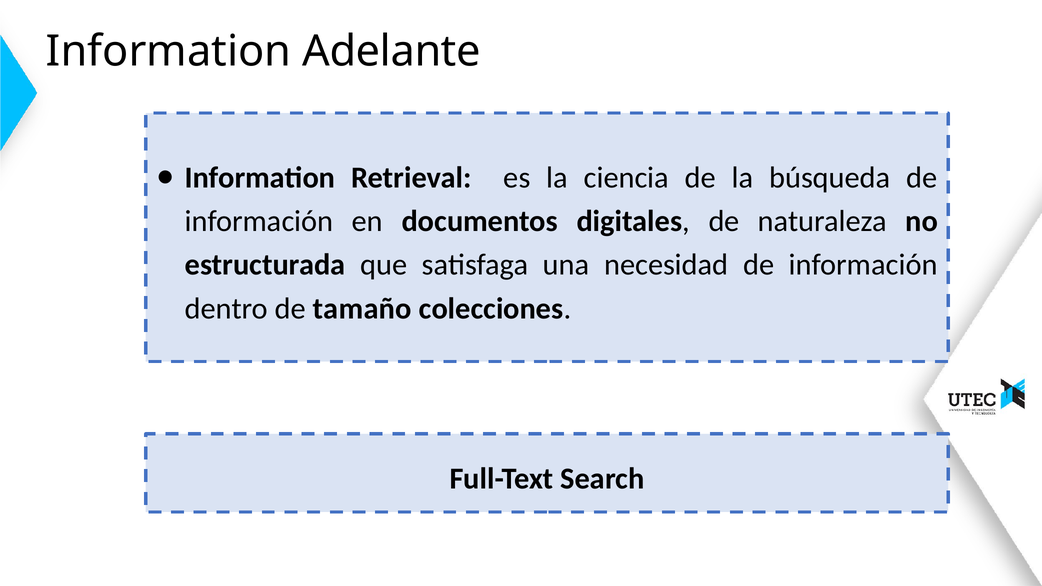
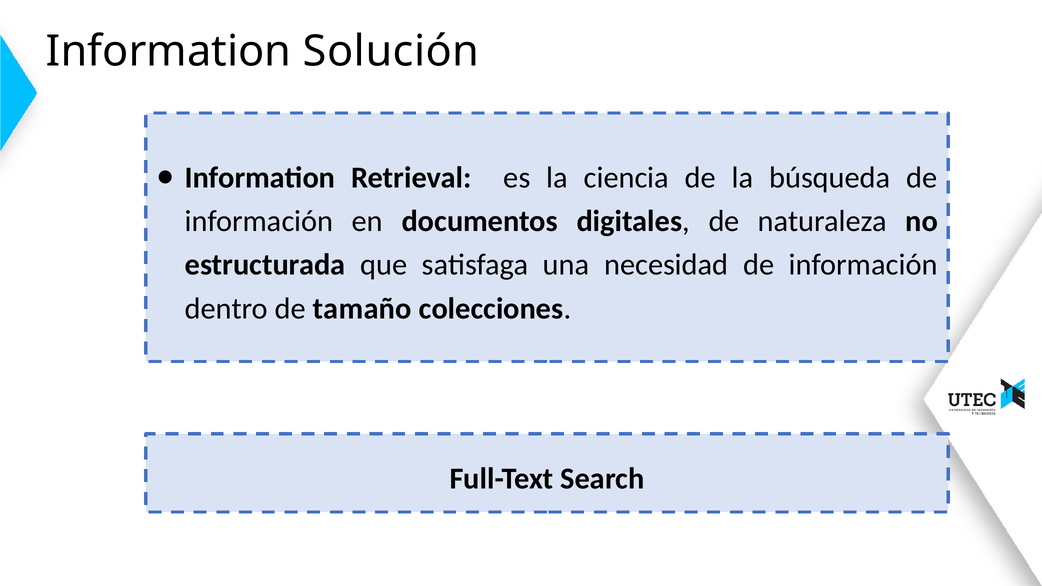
Adelante: Adelante -> Solución
